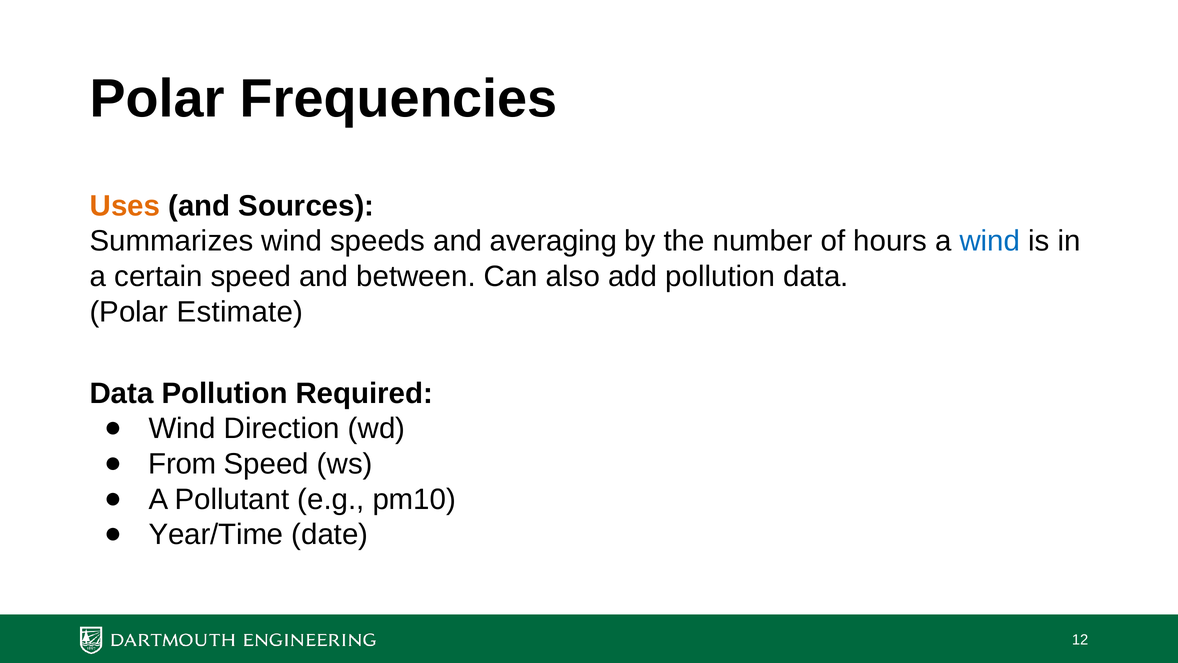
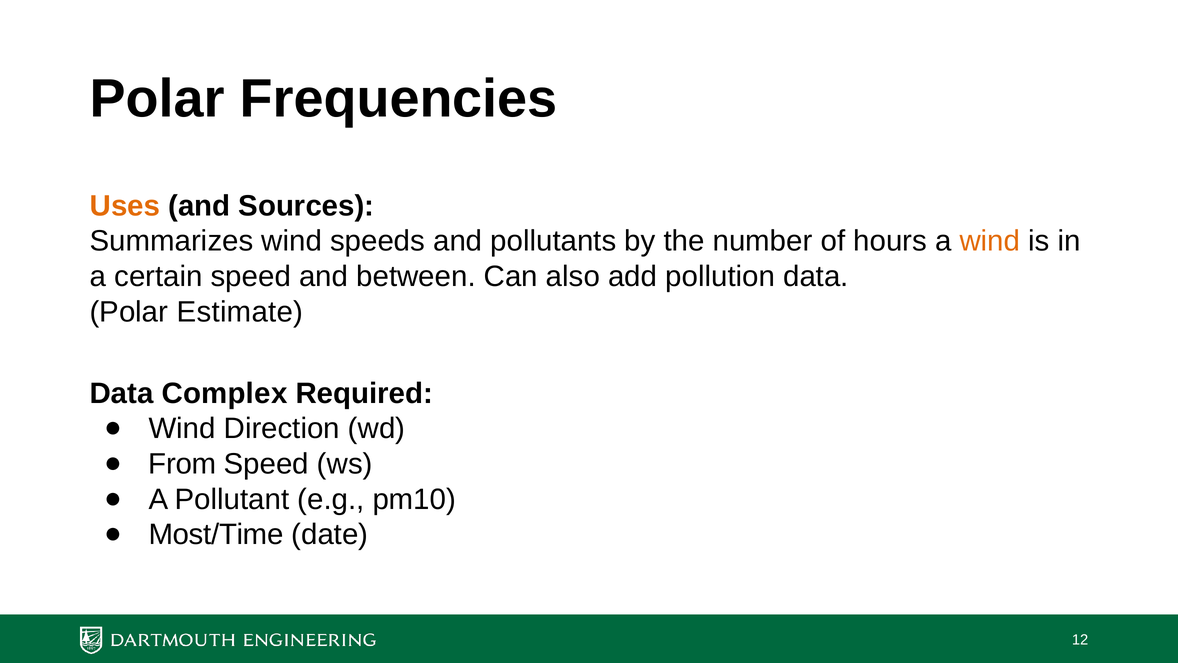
averaging: averaging -> pollutants
wind at (990, 241) colour: blue -> orange
Data Pollution: Pollution -> Complex
Year/Time: Year/Time -> Most/Time
